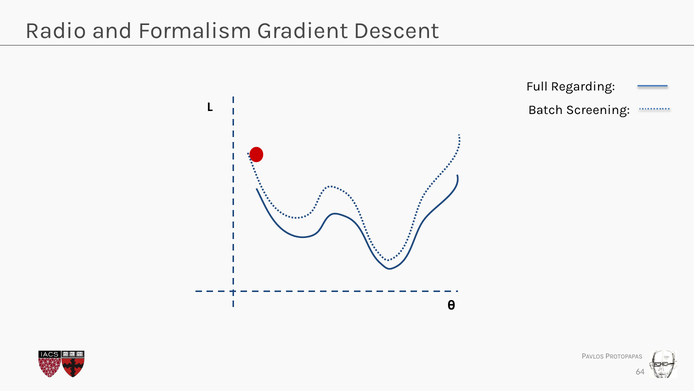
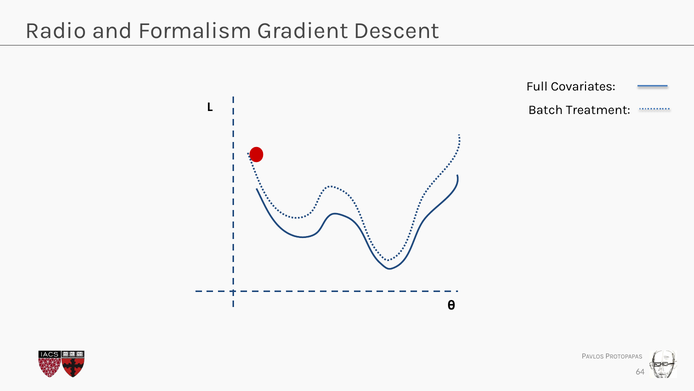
Regarding: Regarding -> Covariates
Screening: Screening -> Treatment
